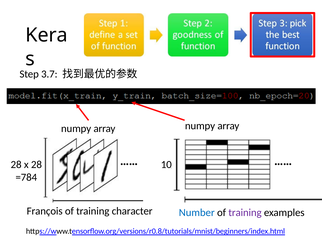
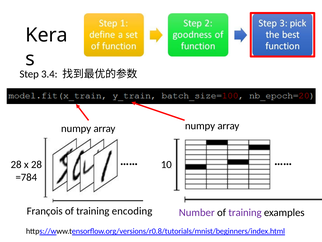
3.7: 3.7 -> 3.4
character: character -> encoding
Number colour: blue -> purple
